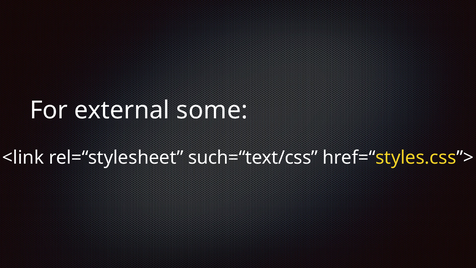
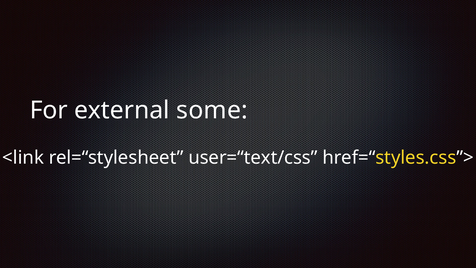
such=“text/css: such=“text/css -> user=“text/css
